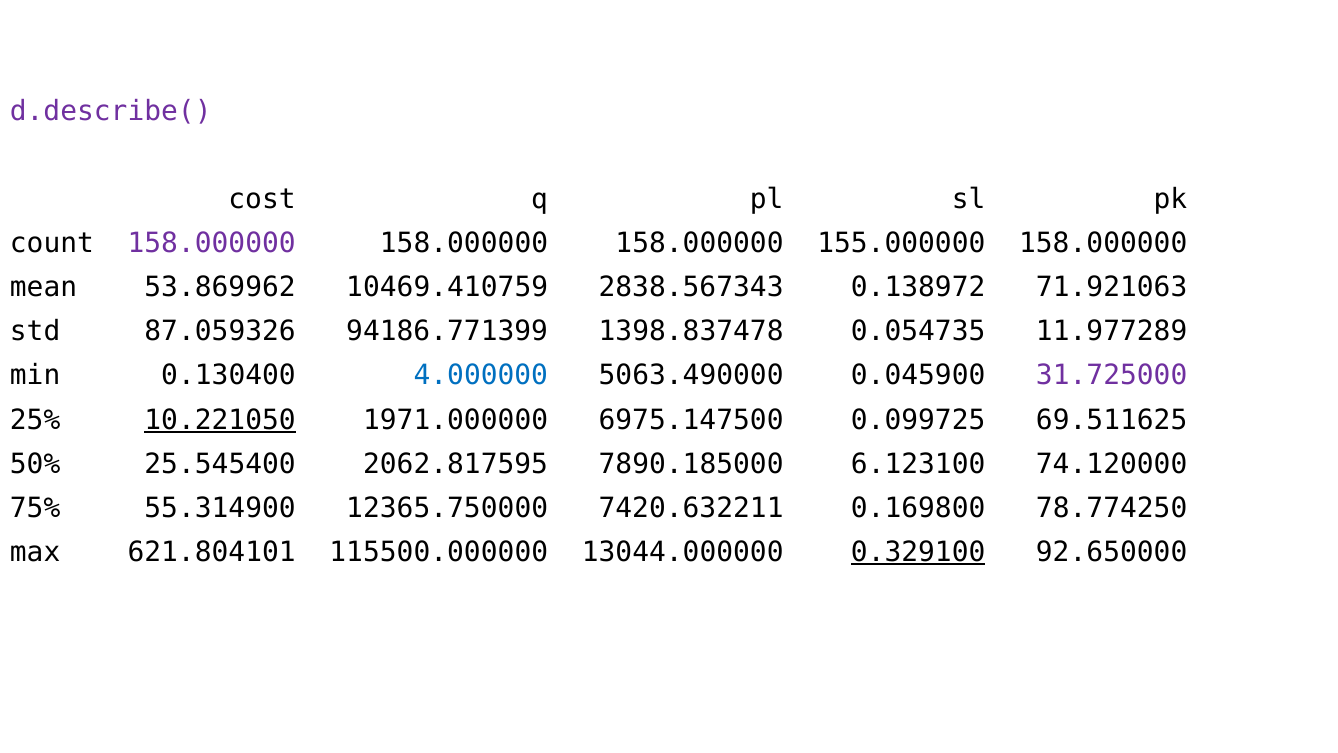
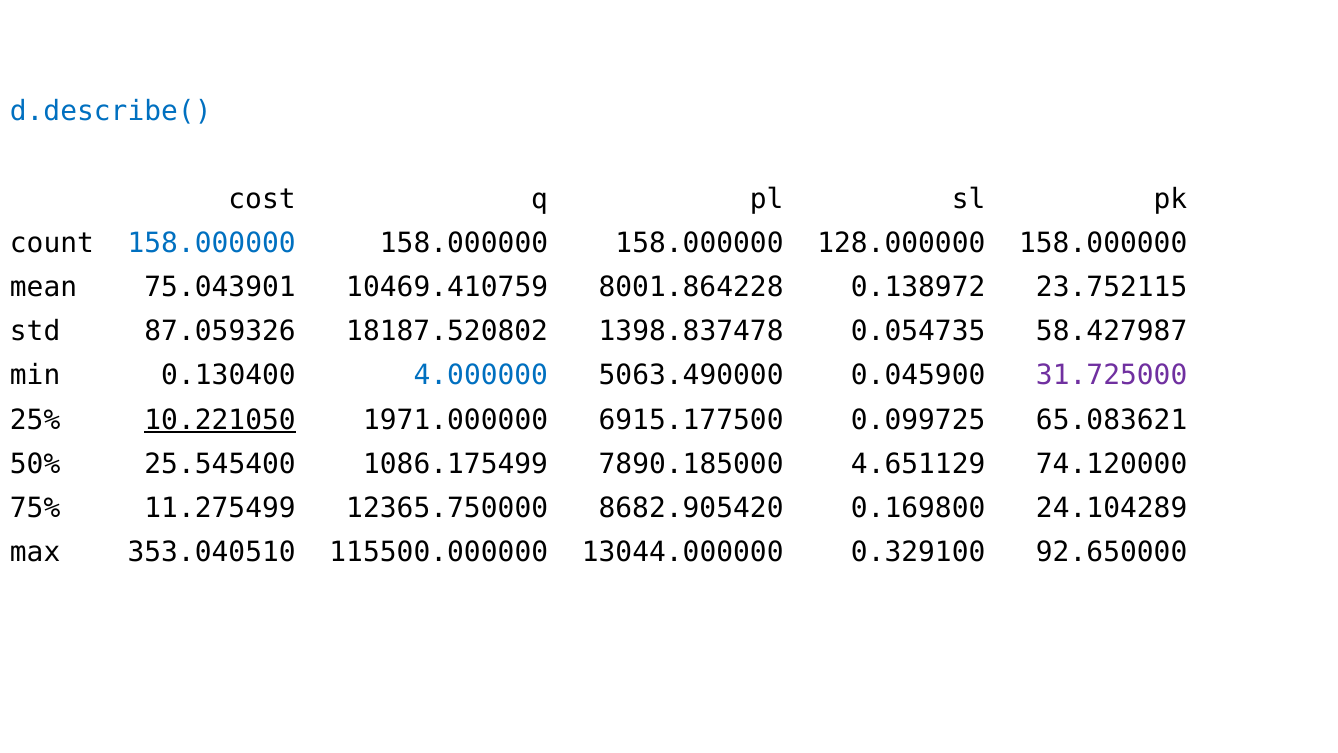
d.describe( colour: purple -> blue
158.000000 at (212, 243) colour: purple -> blue
155.000000: 155.000000 -> 128.000000
53.869962: 53.869962 -> 75.043901
2838.567343: 2838.567343 -> 8001.864228
71.921063: 71.921063 -> 23.752115
94186.771399: 94186.771399 -> 18187.520802
11.977289: 11.977289 -> 58.427987
6975.147500: 6975.147500 -> 6915.177500
69.511625: 69.511625 -> 65.083621
2062.817595: 2062.817595 -> 1086.175499
6.123100: 6.123100 -> 4.651129
55.314900: 55.314900 -> 11.275499
7420.632211: 7420.632211 -> 8682.905420
78.774250: 78.774250 -> 24.104289
621.804101: 621.804101 -> 353.040510
0.329100 underline: present -> none
